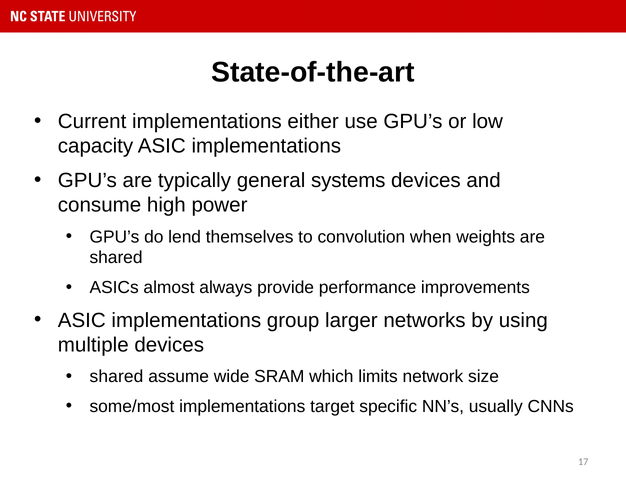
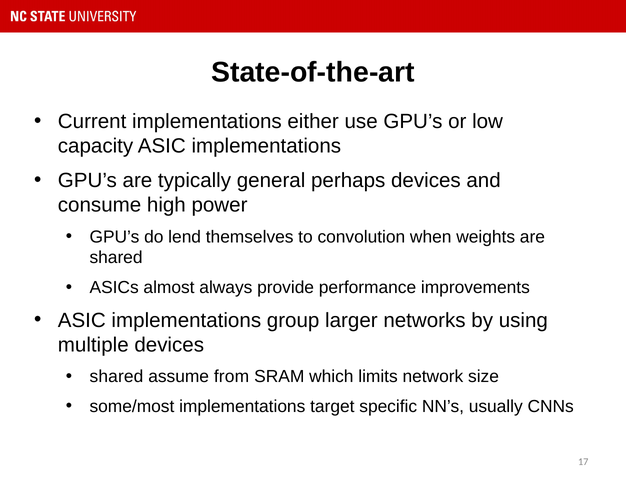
systems: systems -> perhaps
wide: wide -> from
